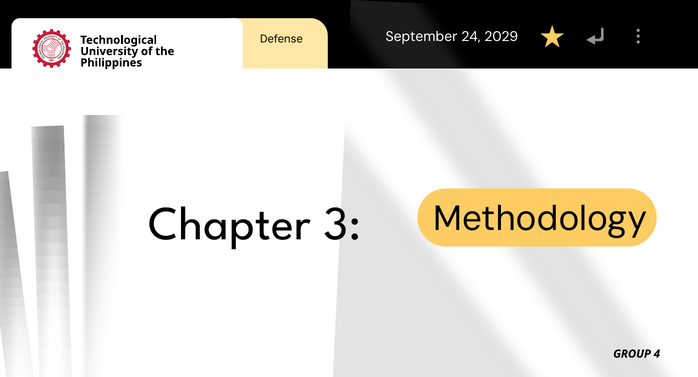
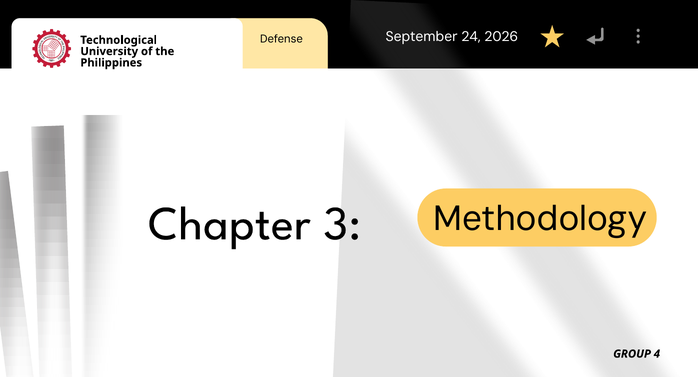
2029: 2029 -> 2026
